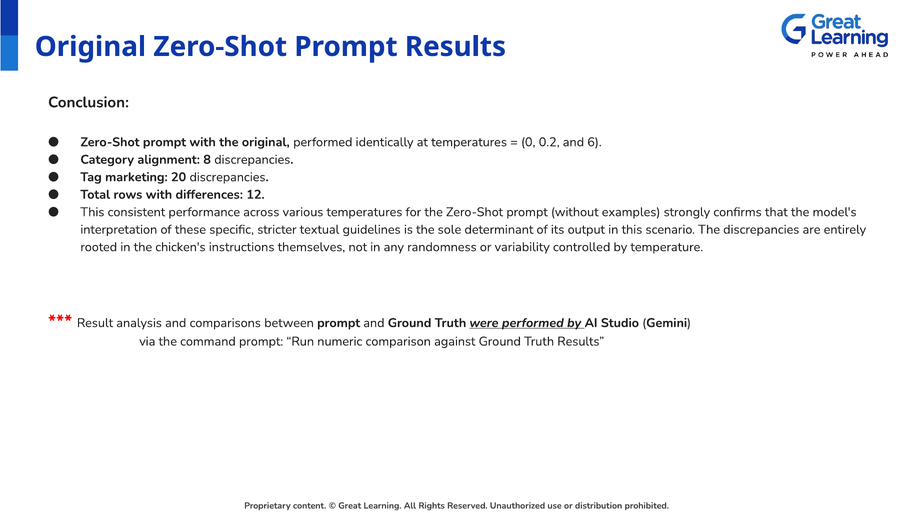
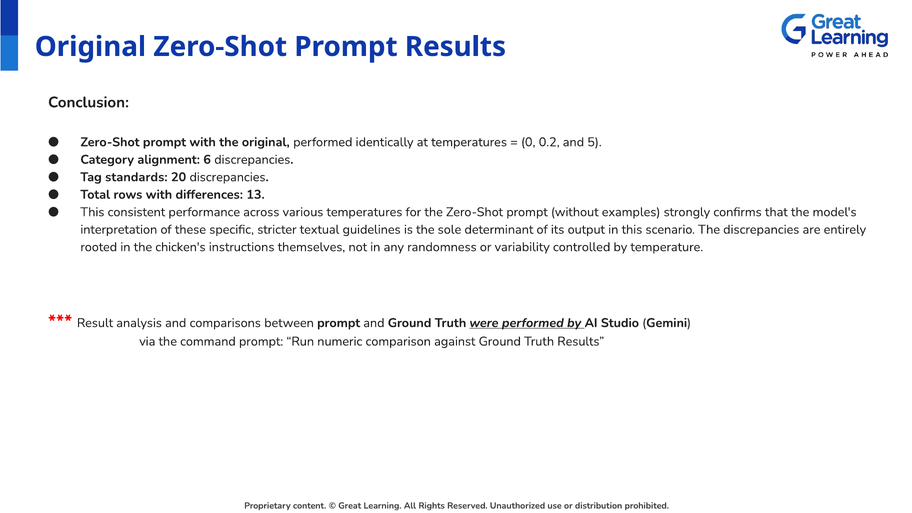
6: 6 -> 5
8: 8 -> 6
marketing: marketing -> standards
12: 12 -> 13
